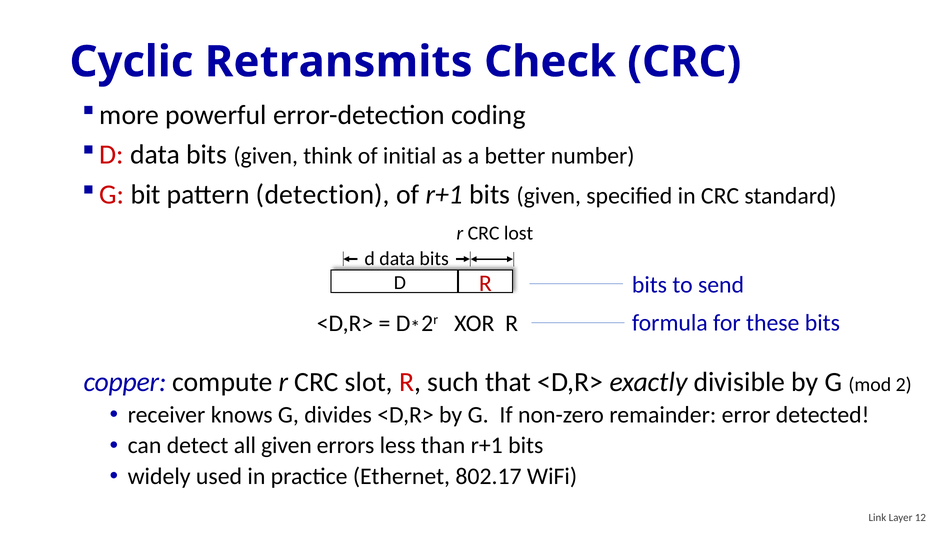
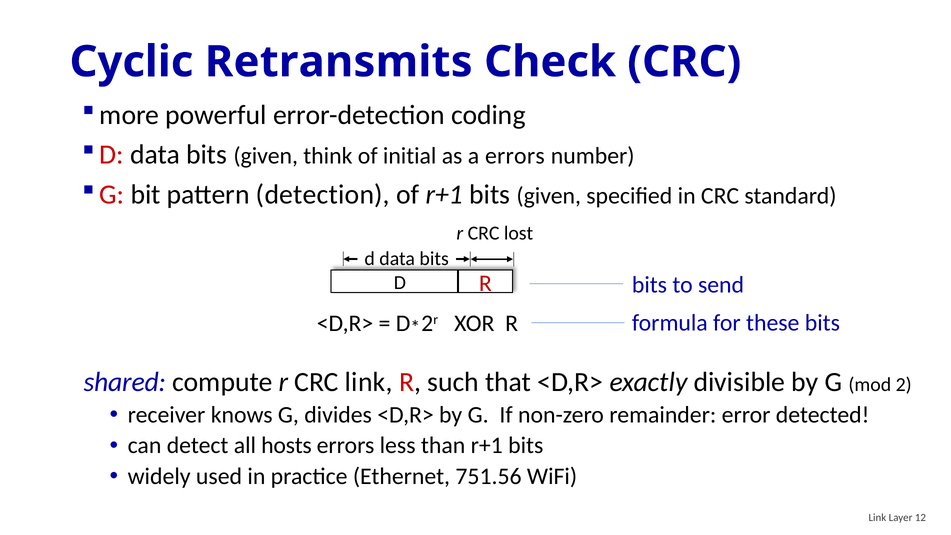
a better: better -> errors
copper: copper -> shared
CRC slot: slot -> link
all given: given -> hosts
802.17: 802.17 -> 751.56
